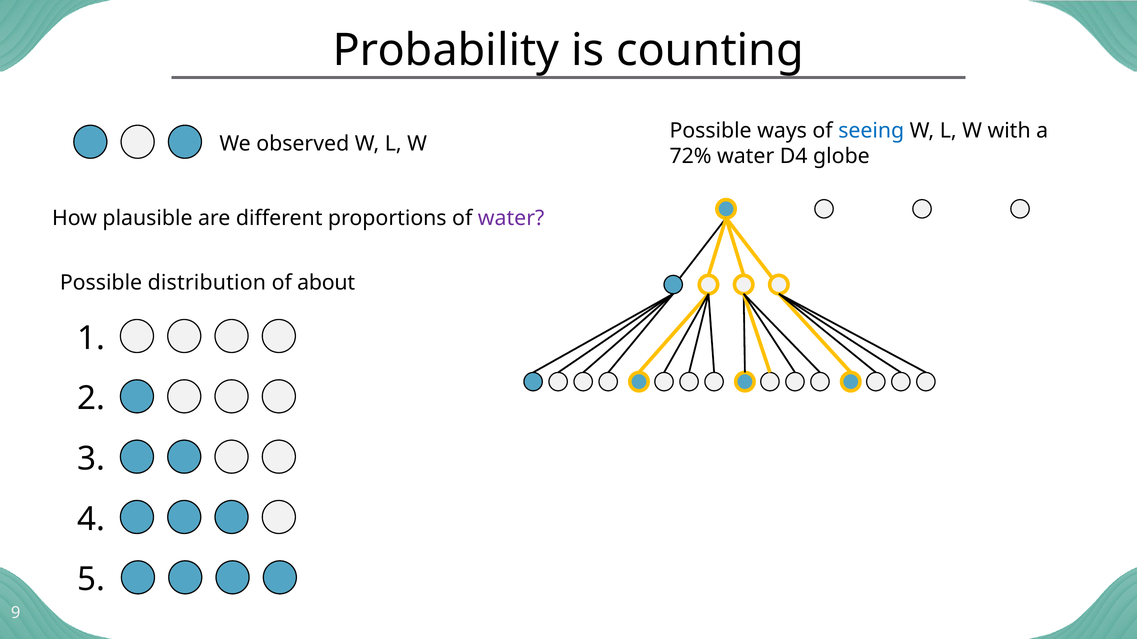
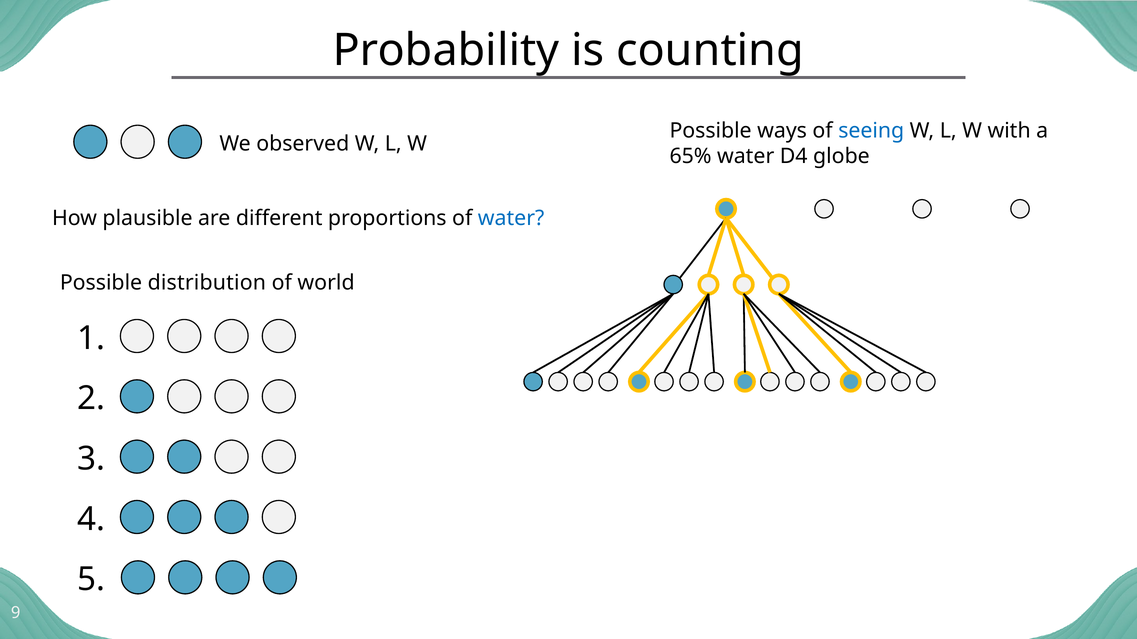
72%: 72% -> 65%
water at (511, 218) colour: purple -> blue
about: about -> world
